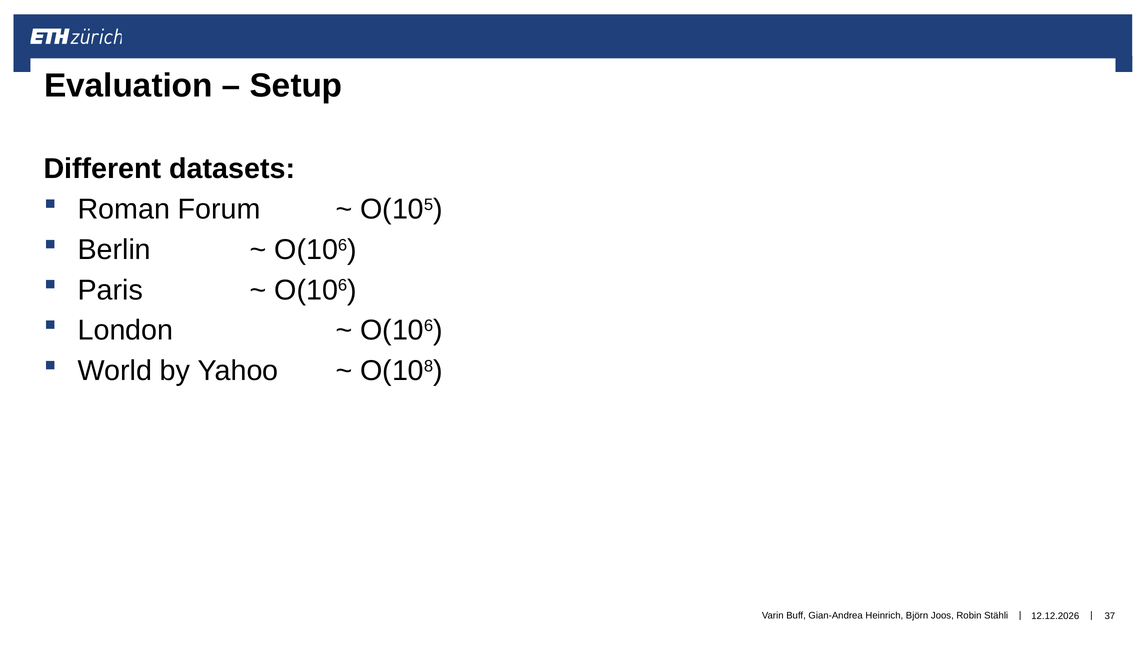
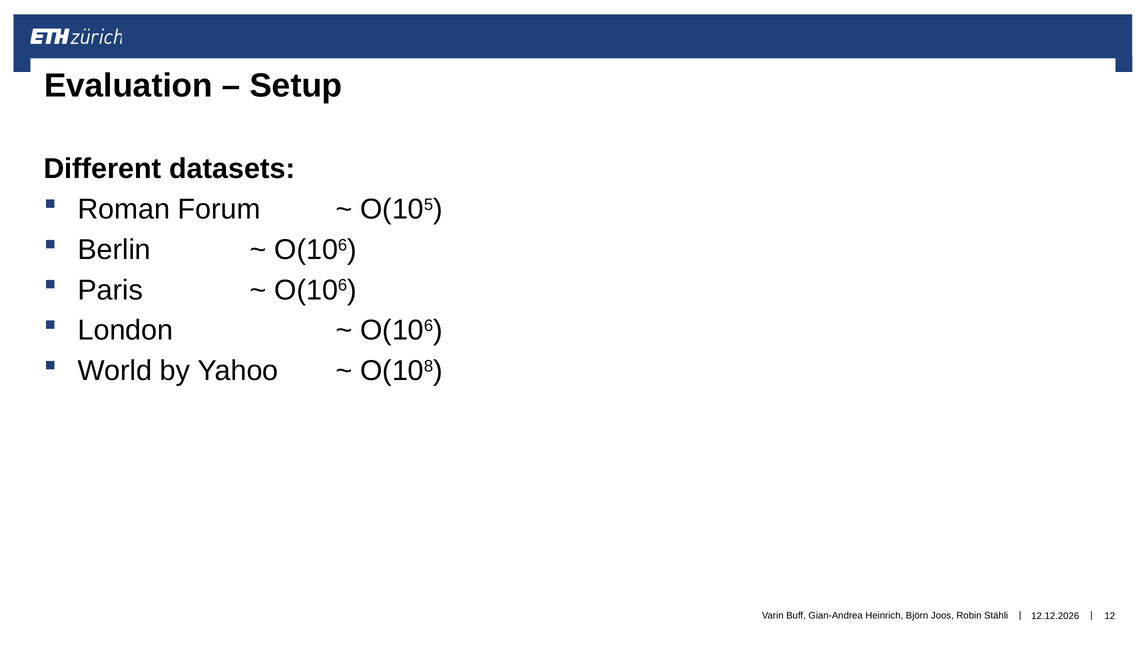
37: 37 -> 12
